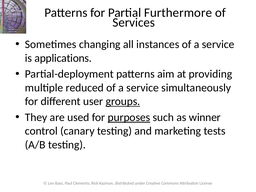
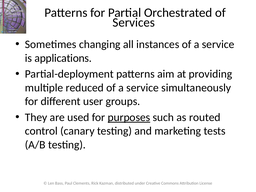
Furthermore: Furthermore -> Orchestrated
groups underline: present -> none
winner: winner -> routed
